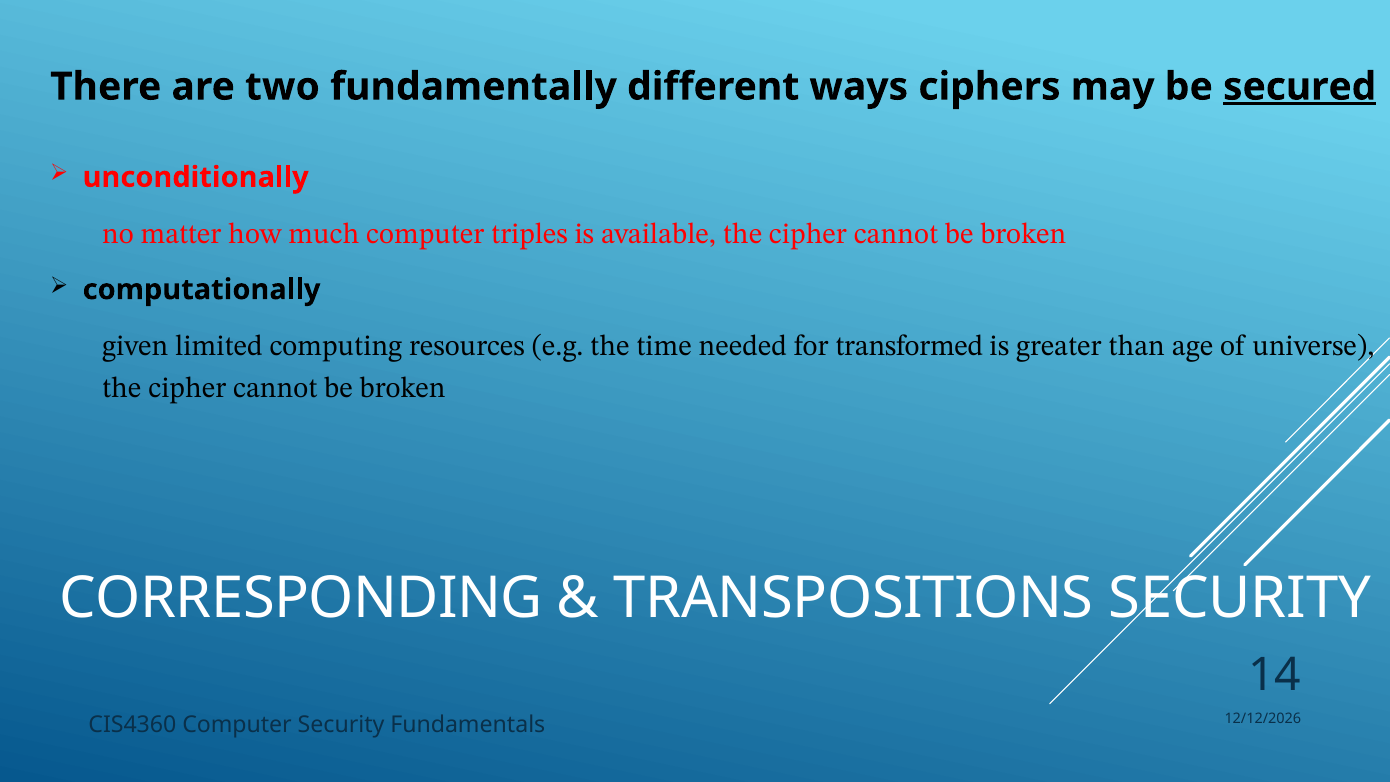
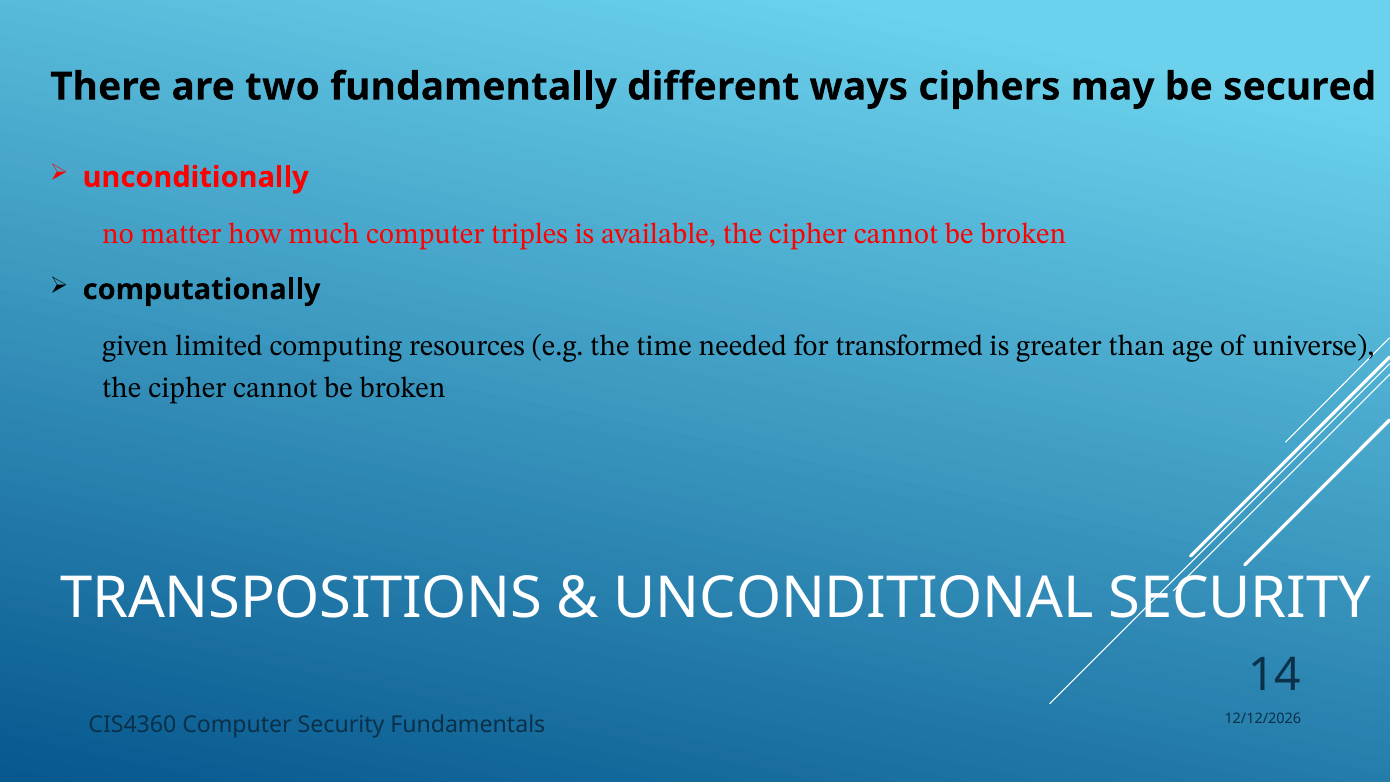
secured underline: present -> none
CORRESPONDING: CORRESPONDING -> TRANSPOSITIONS
TRANSPOSITIONS: TRANSPOSITIONS -> UNCONDITIONAL
